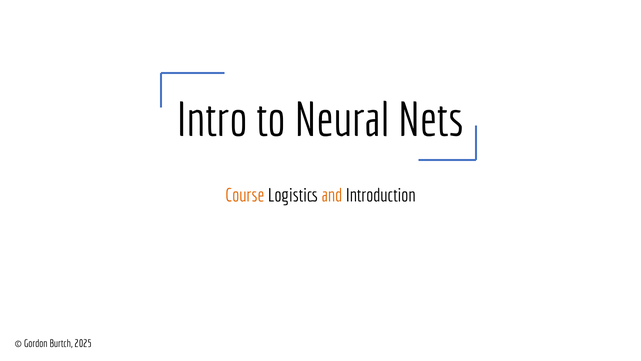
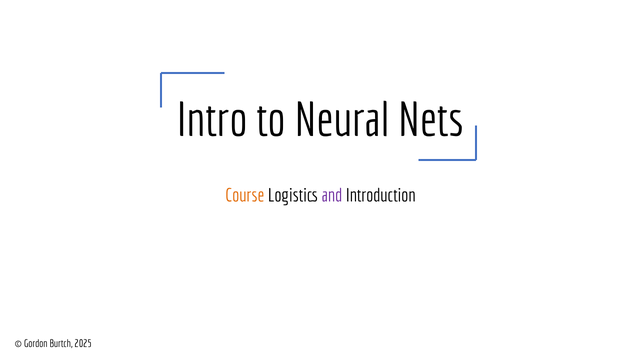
and colour: orange -> purple
